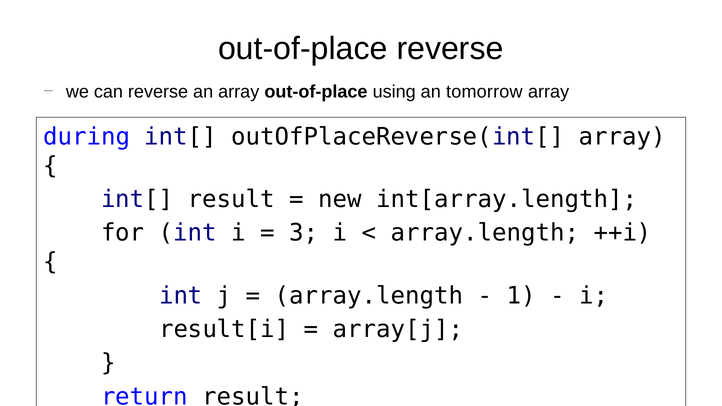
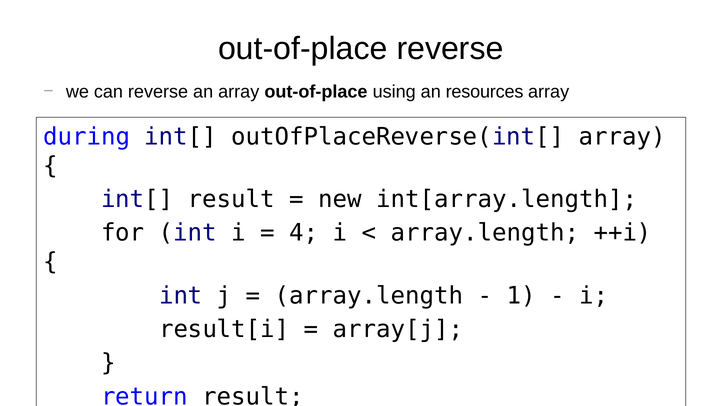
tomorrow: tomorrow -> resources
3: 3 -> 4
